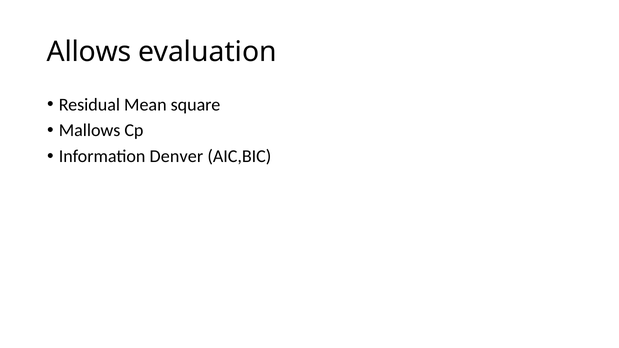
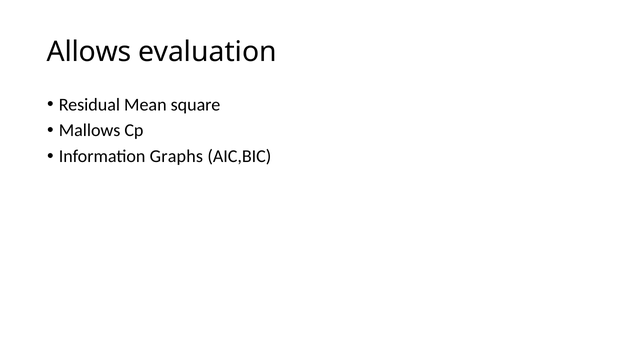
Denver: Denver -> Graphs
